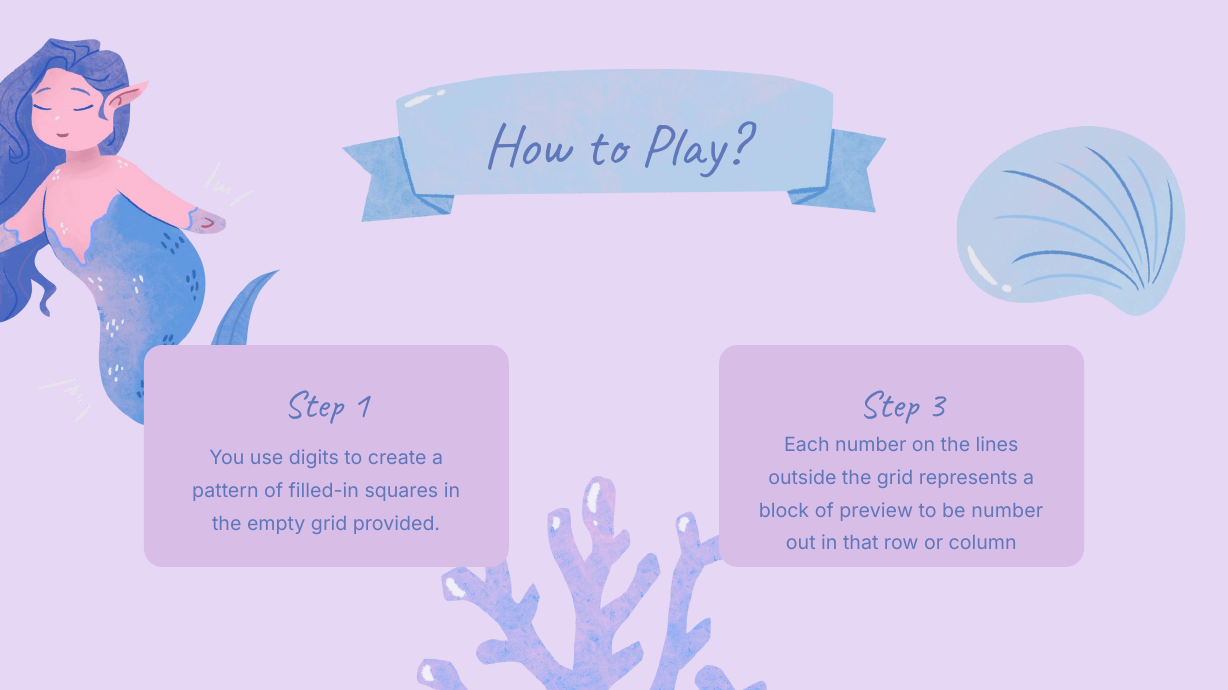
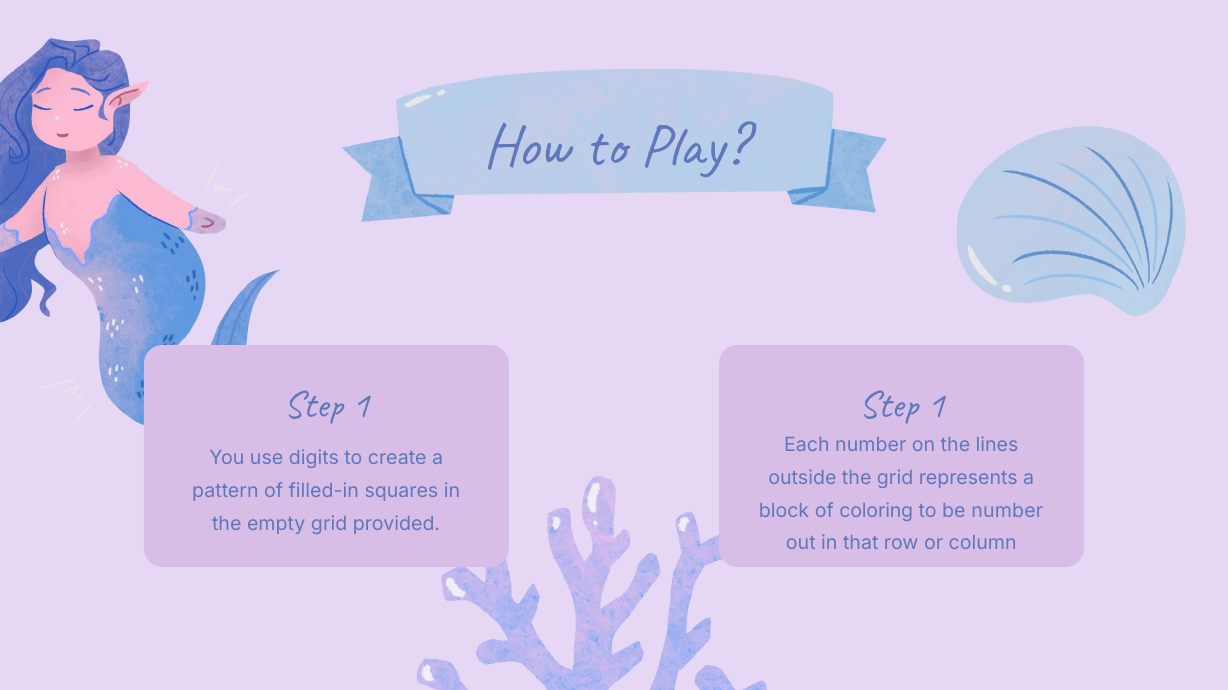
1 Step 3: 3 -> 1
preview: preview -> coloring
